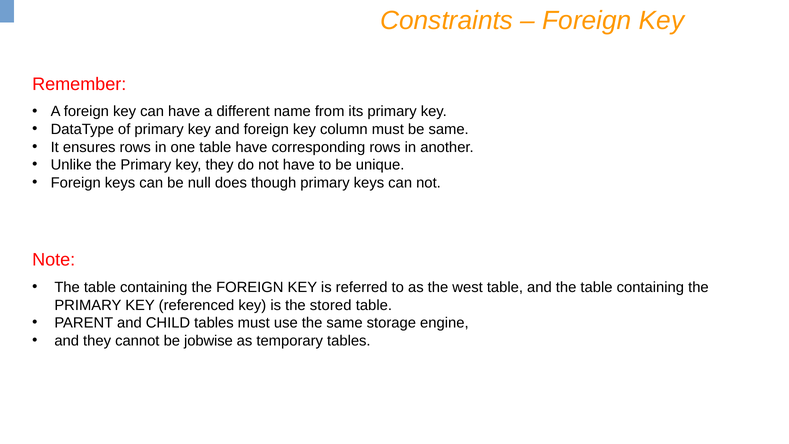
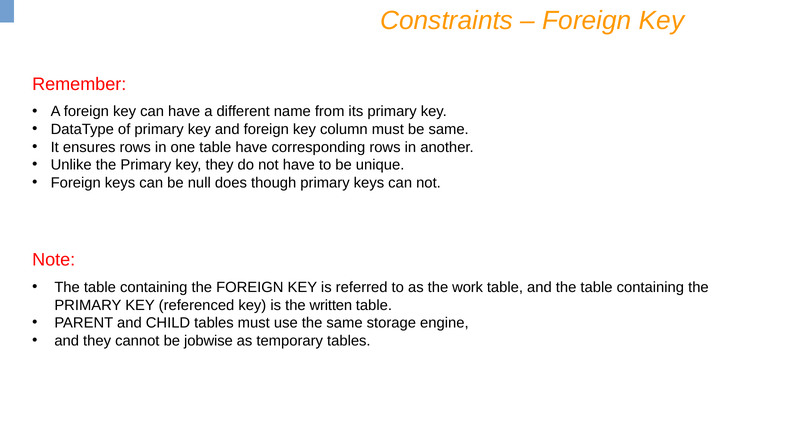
west: west -> work
stored: stored -> written
